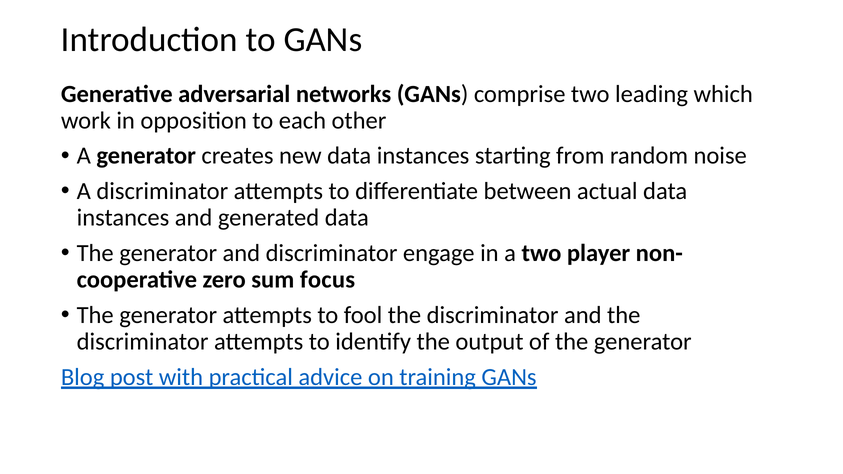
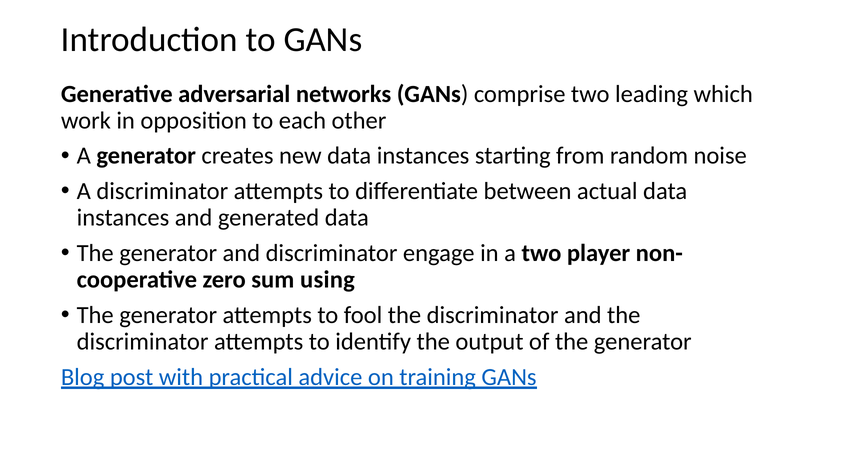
focus: focus -> using
